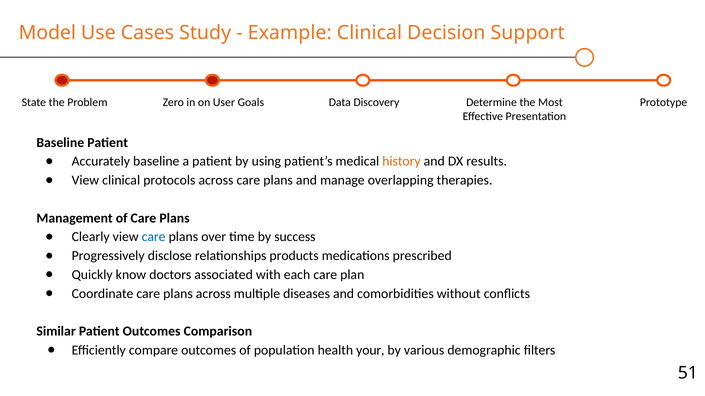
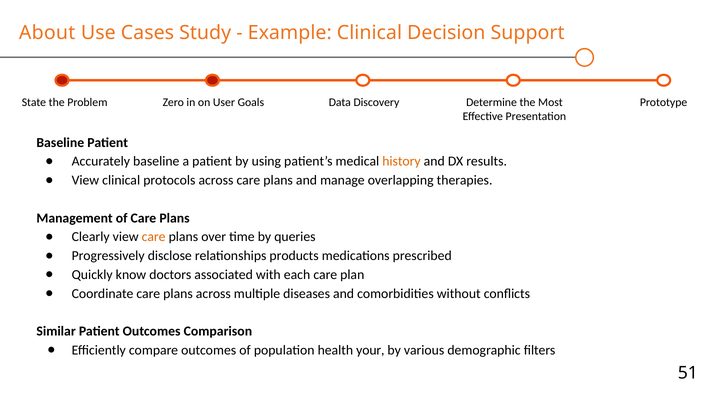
Model: Model -> About
care at (154, 237) colour: blue -> orange
success: success -> queries
